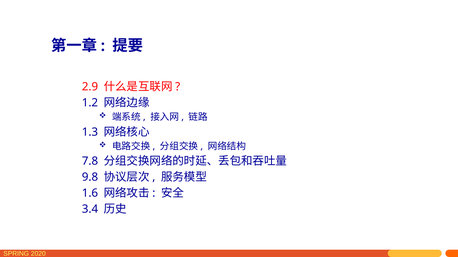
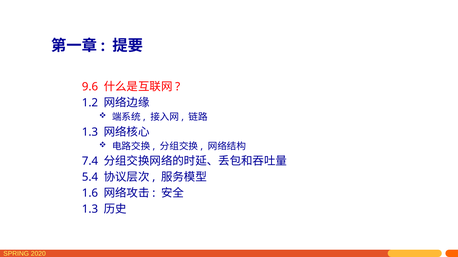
2.9: 2.9 -> 9.6
7.8: 7.8 -> 7.4
9.8: 9.8 -> 5.4
3.4 at (90, 210): 3.4 -> 1.3
